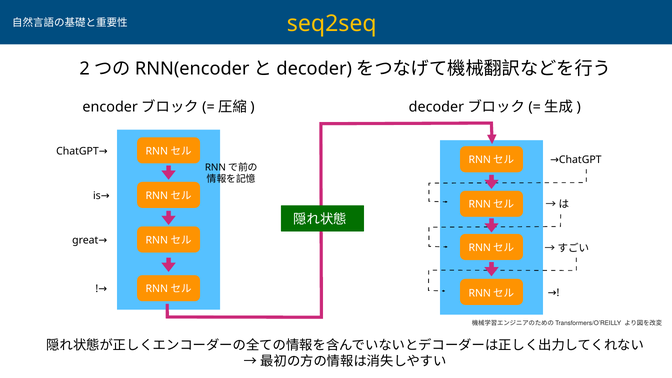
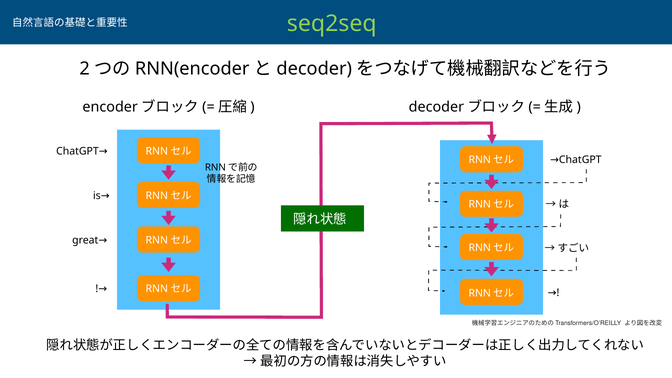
seq2seq colour: yellow -> light green
